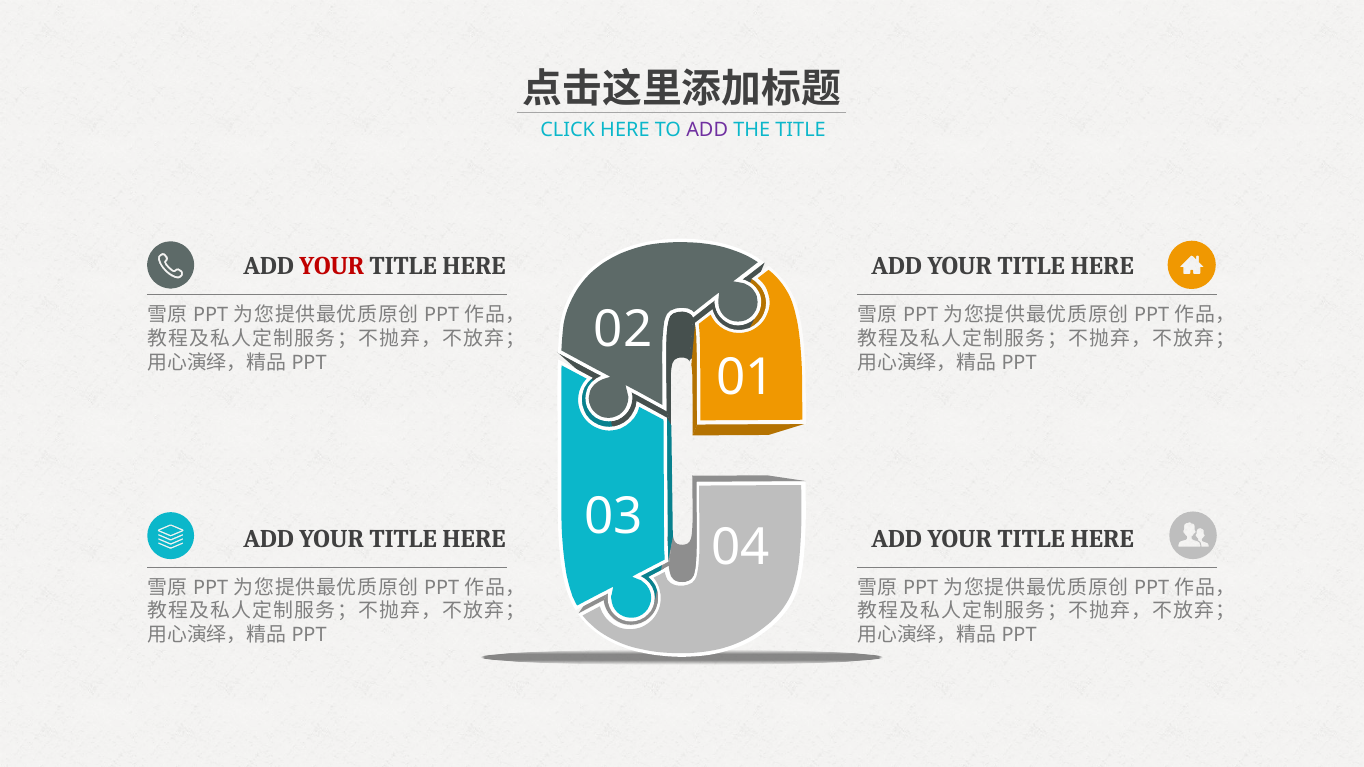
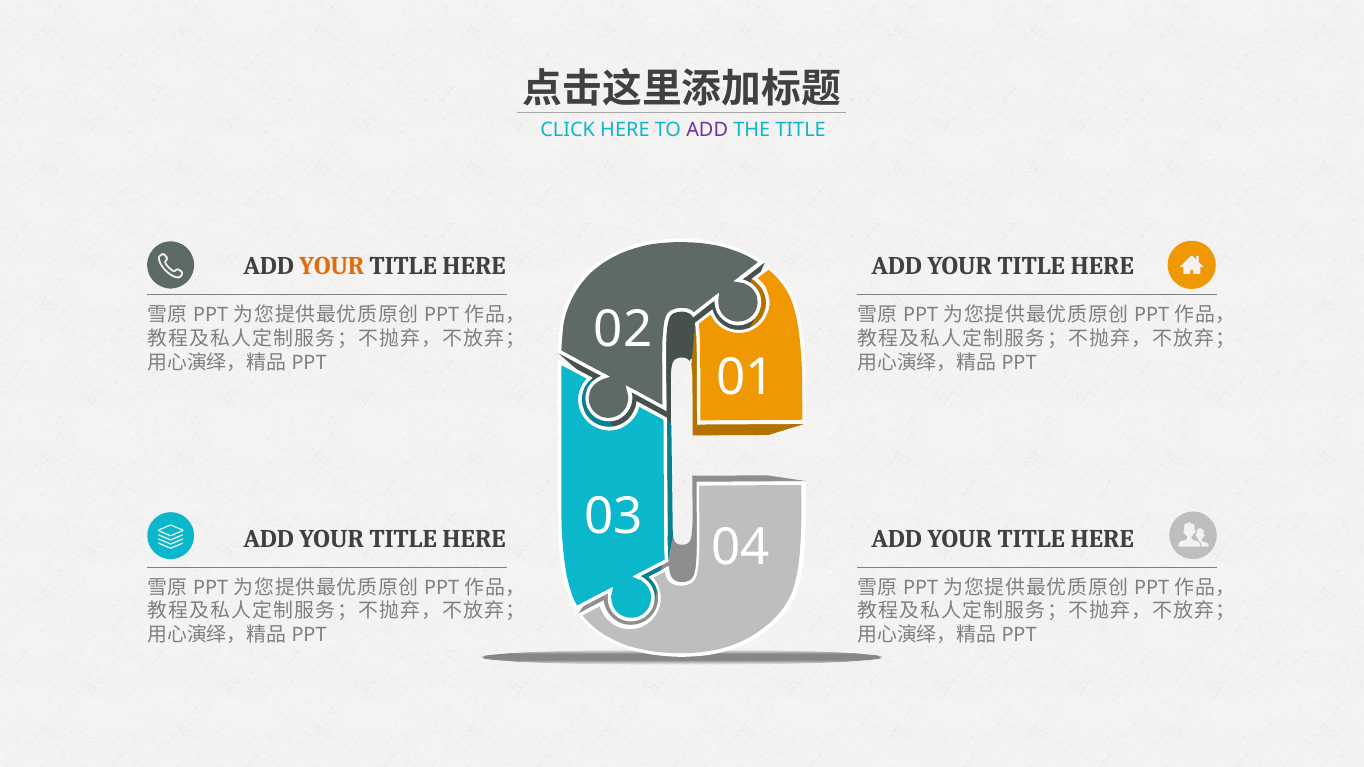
YOUR at (332, 267) colour: red -> orange
